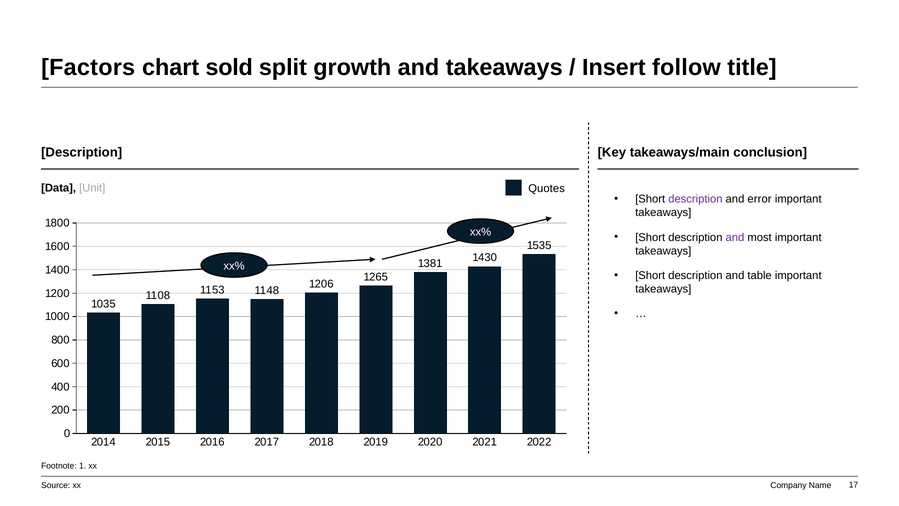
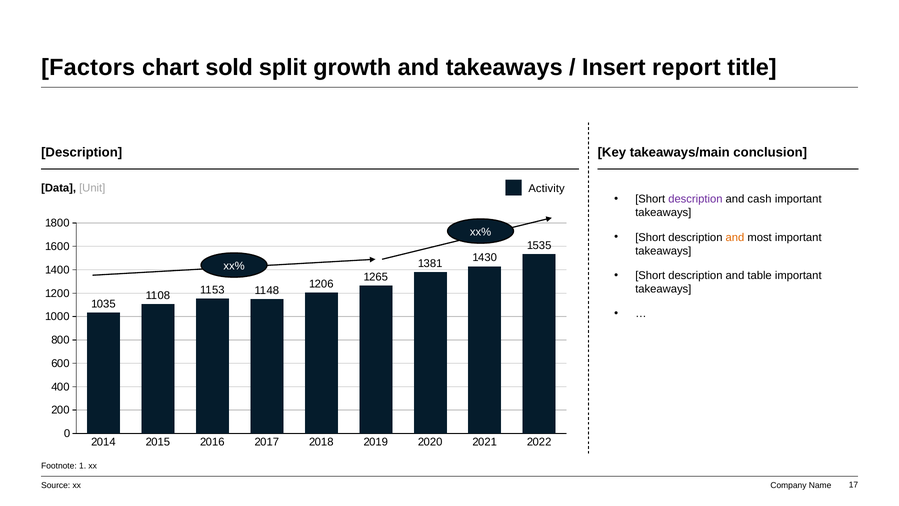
follow: follow -> report
Quotes: Quotes -> Activity
error: error -> cash
and at (735, 237) colour: purple -> orange
